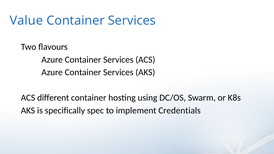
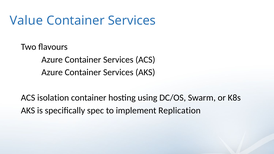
different: different -> isolation
Credentials: Credentials -> Replication
